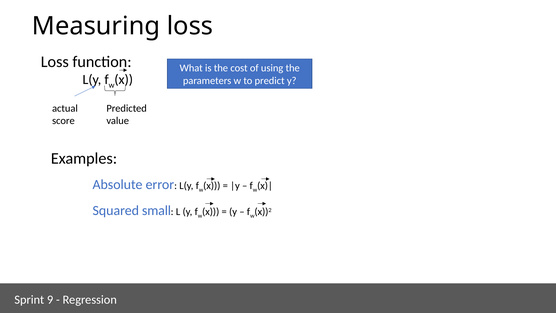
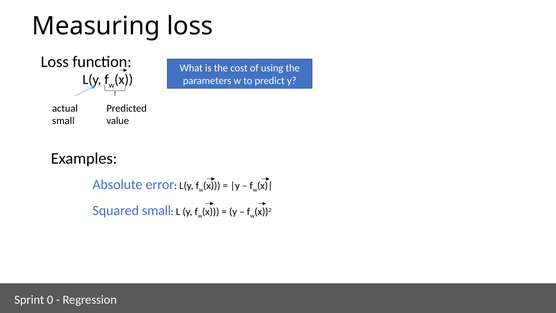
score at (63, 121): score -> small
9: 9 -> 0
